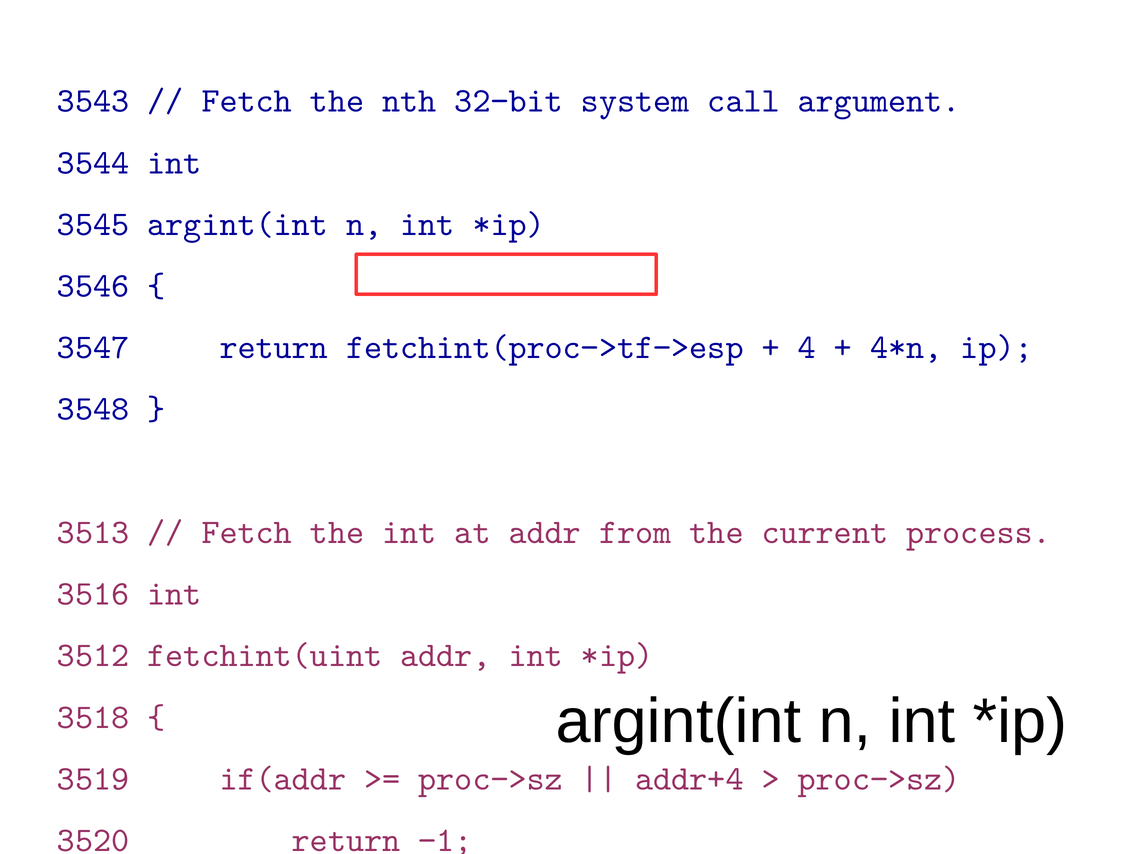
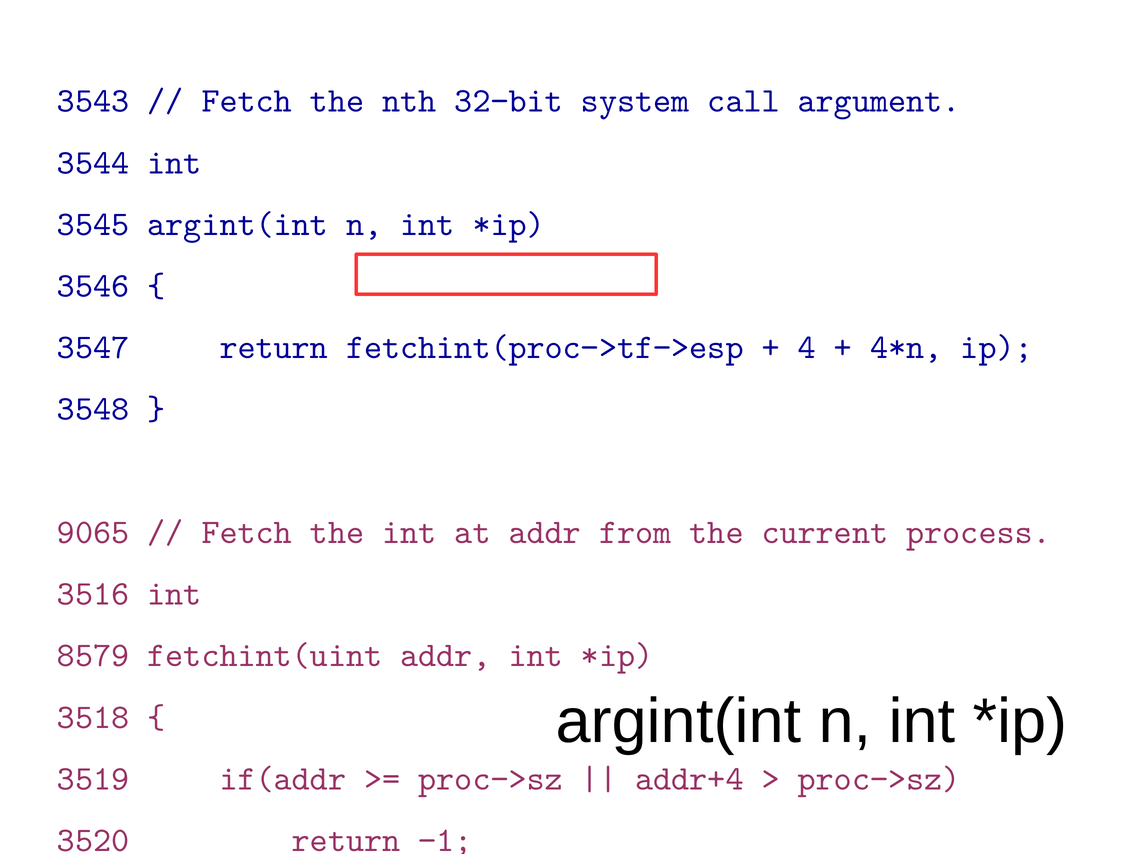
3513: 3513 -> 9065
3512: 3512 -> 8579
